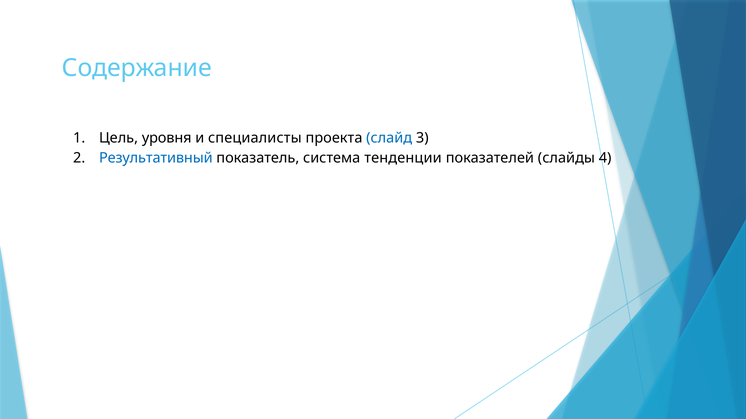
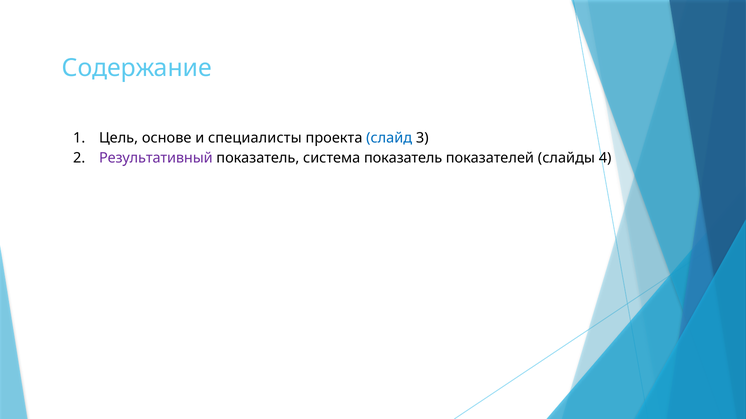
уровня: уровня -> основе
Результативный colour: blue -> purple
система тенденции: тенденции -> показатель
